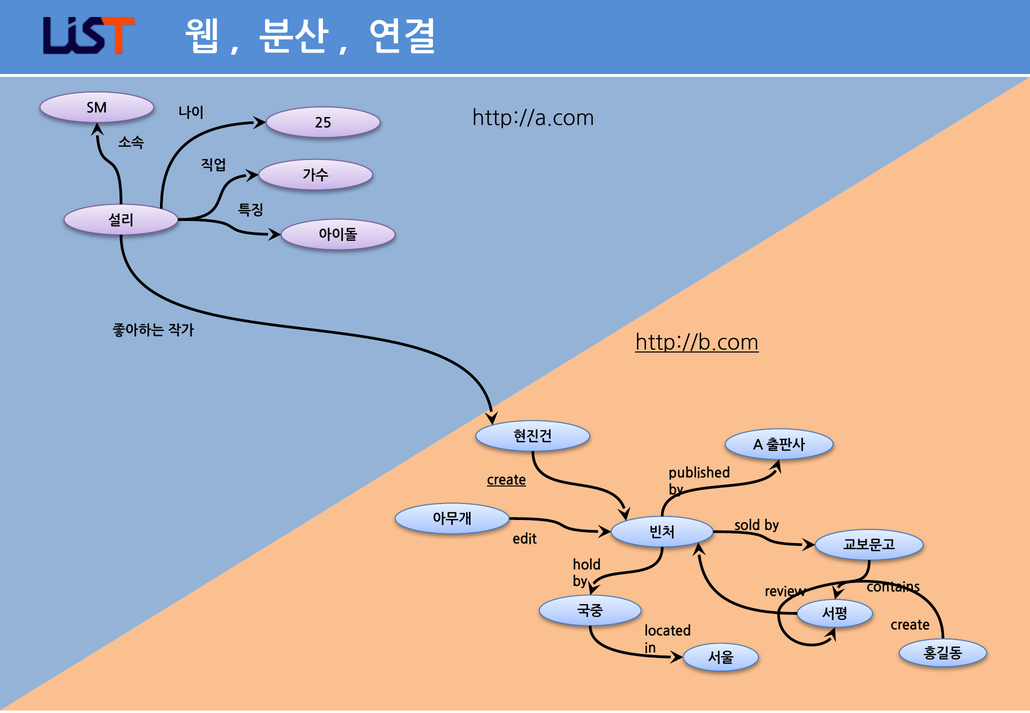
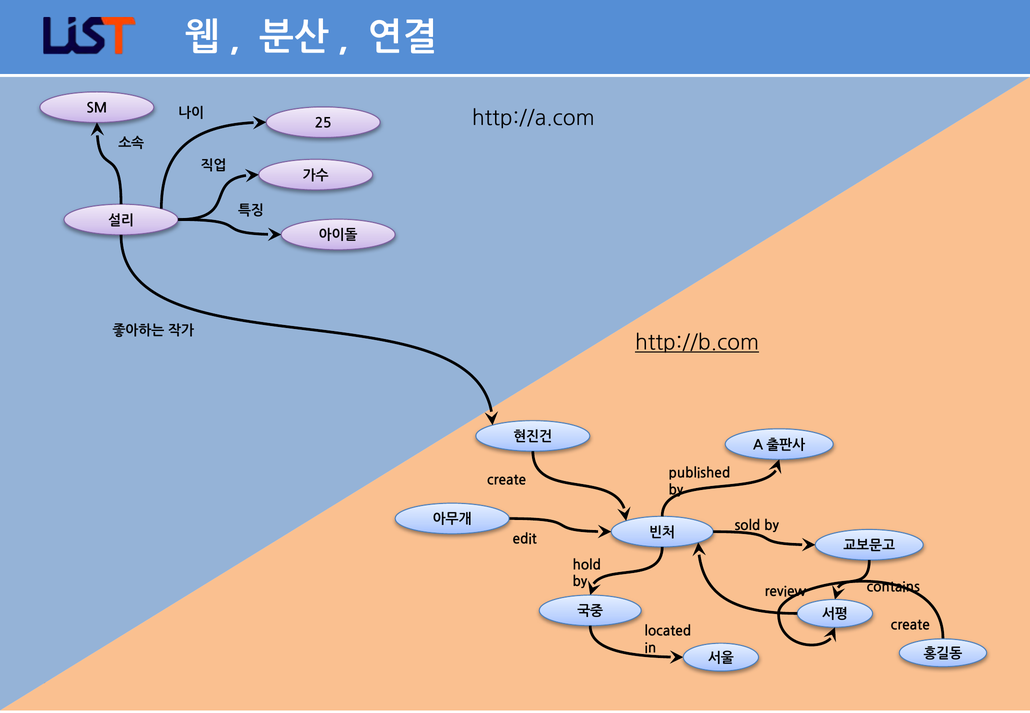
create at (507, 480) underline: present -> none
